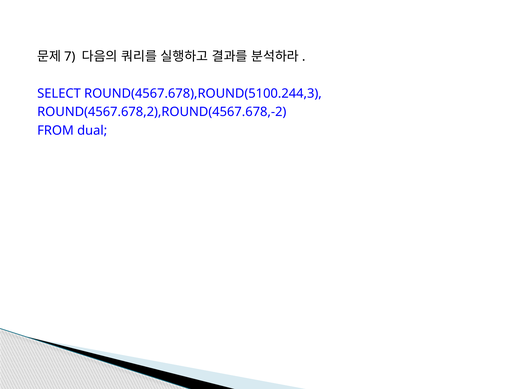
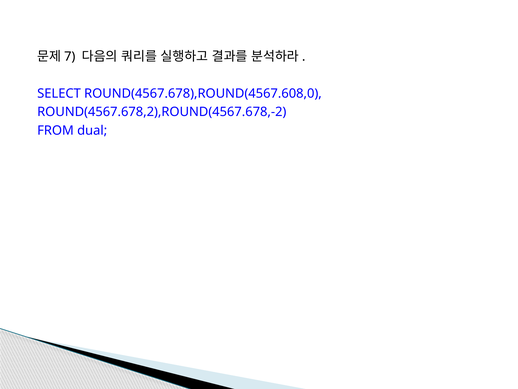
ROUND(4567.678),ROUND(5100.244,3: ROUND(4567.678),ROUND(5100.244,3 -> ROUND(4567.678),ROUND(4567.608,0
